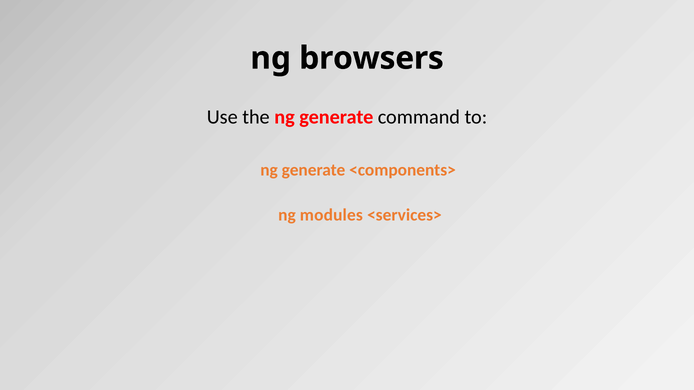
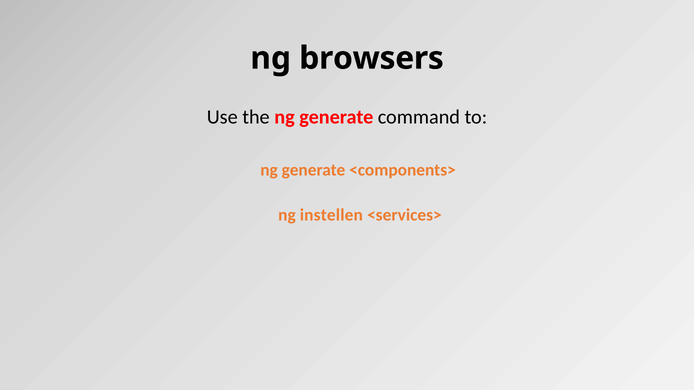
modules: modules -> instellen
